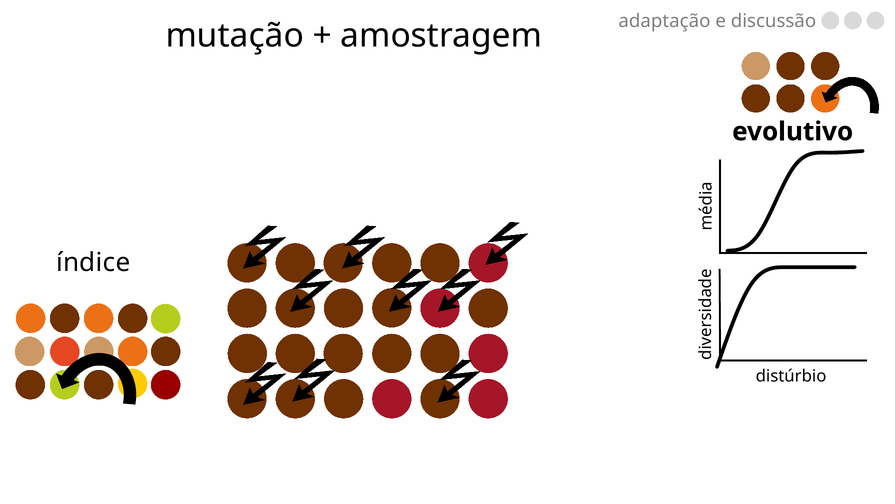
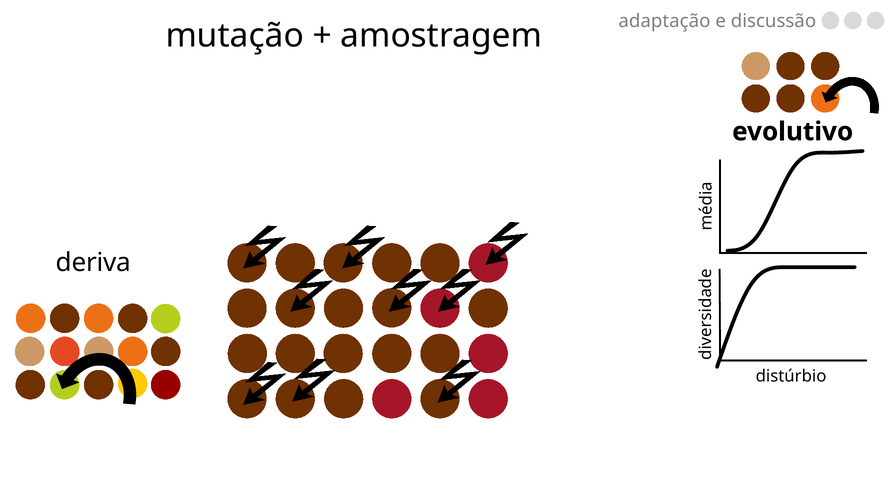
índice: índice -> deriva
